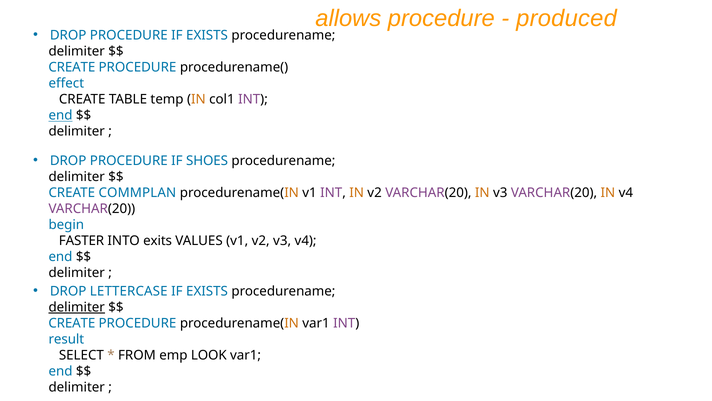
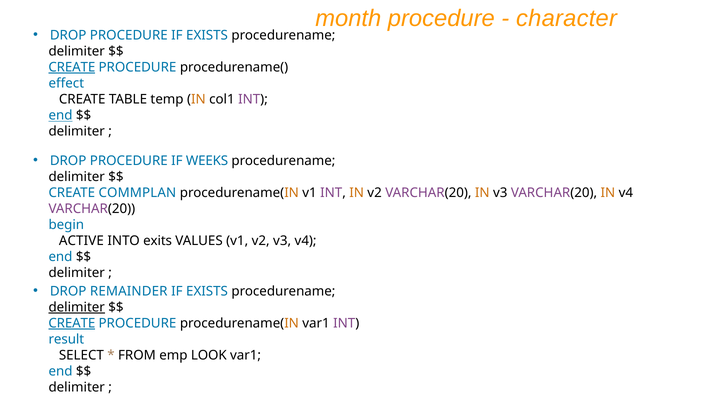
allows: allows -> month
produced: produced -> character
CREATE at (72, 67) underline: none -> present
SHOES: SHOES -> WEEKS
FASTER: FASTER -> ACTIVE
LETTERCASE: LETTERCASE -> REMAINDER
CREATE at (72, 323) underline: none -> present
